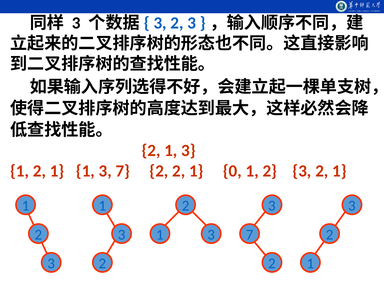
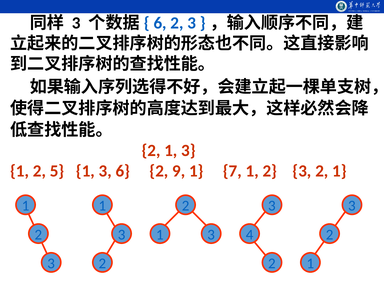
3 at (160, 23): 3 -> 6
1 2 1: 1 -> 5
3 7: 7 -> 6
2 at (179, 171): 2 -> 9
0: 0 -> 7
1 7: 7 -> 4
